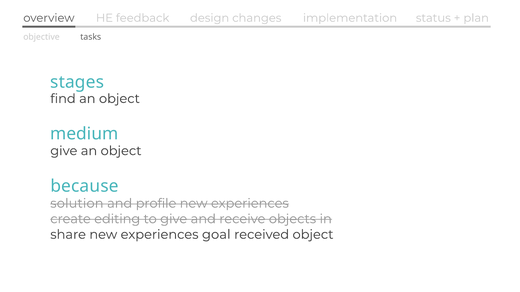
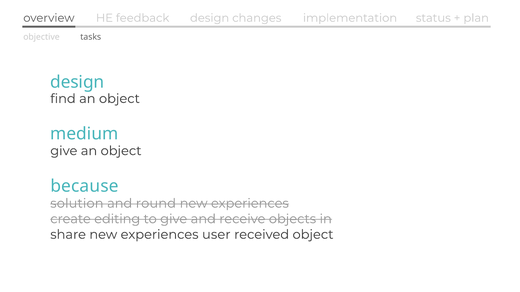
stages at (77, 82): stages -> design
profile: profile -> round
goal: goal -> user
